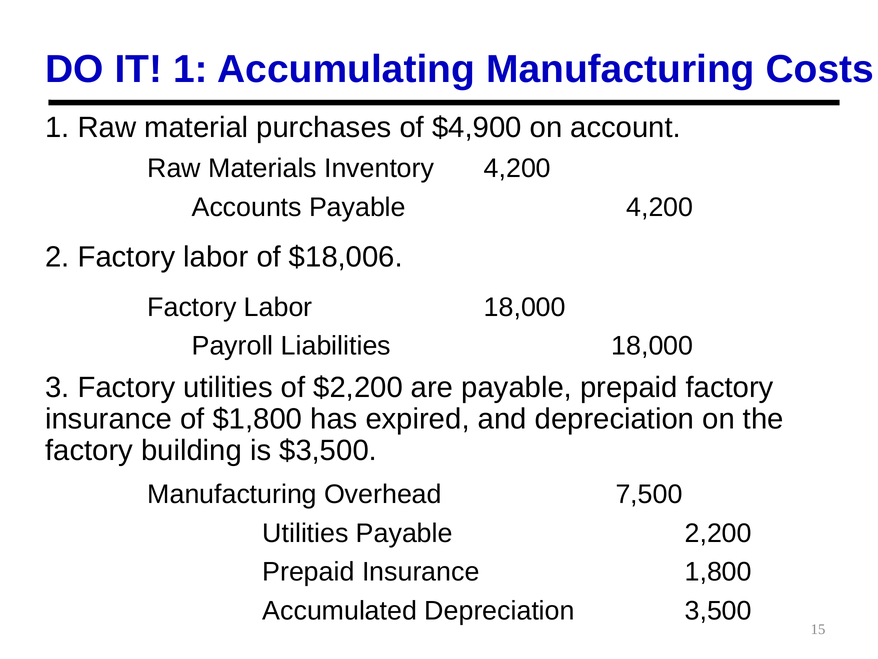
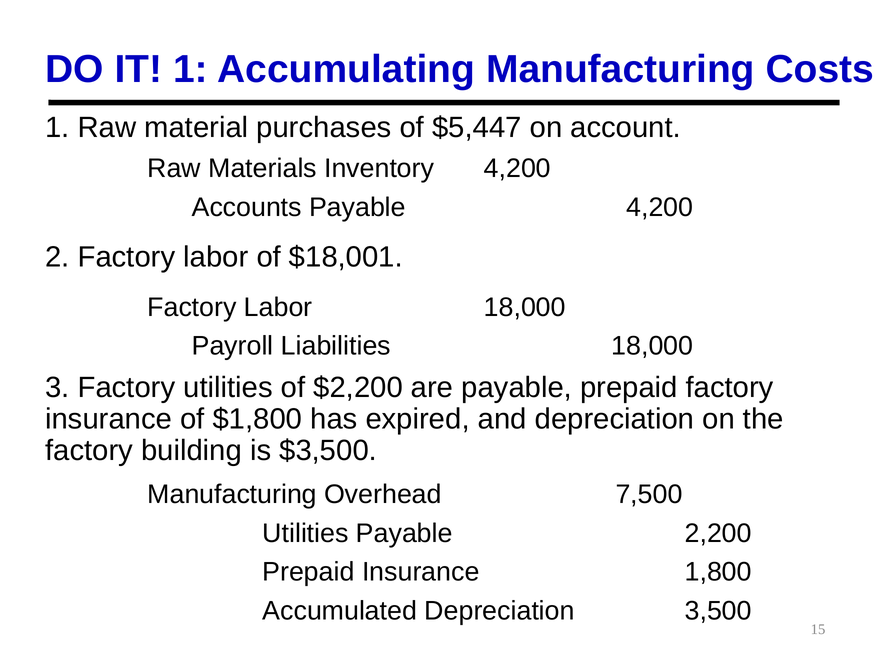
$4,900: $4,900 -> $5,447
$18,006: $18,006 -> $18,001
